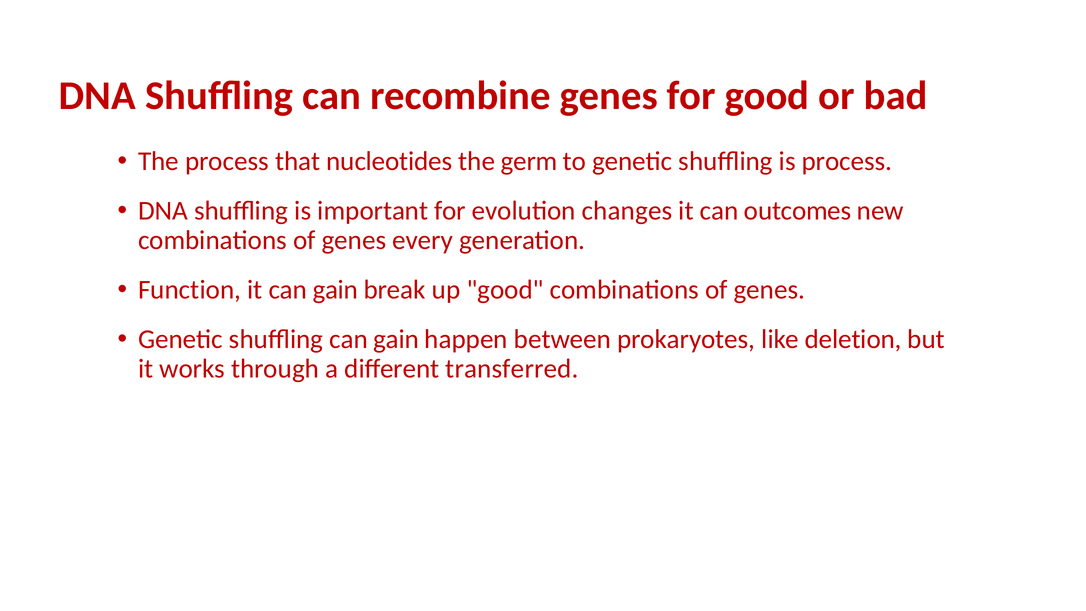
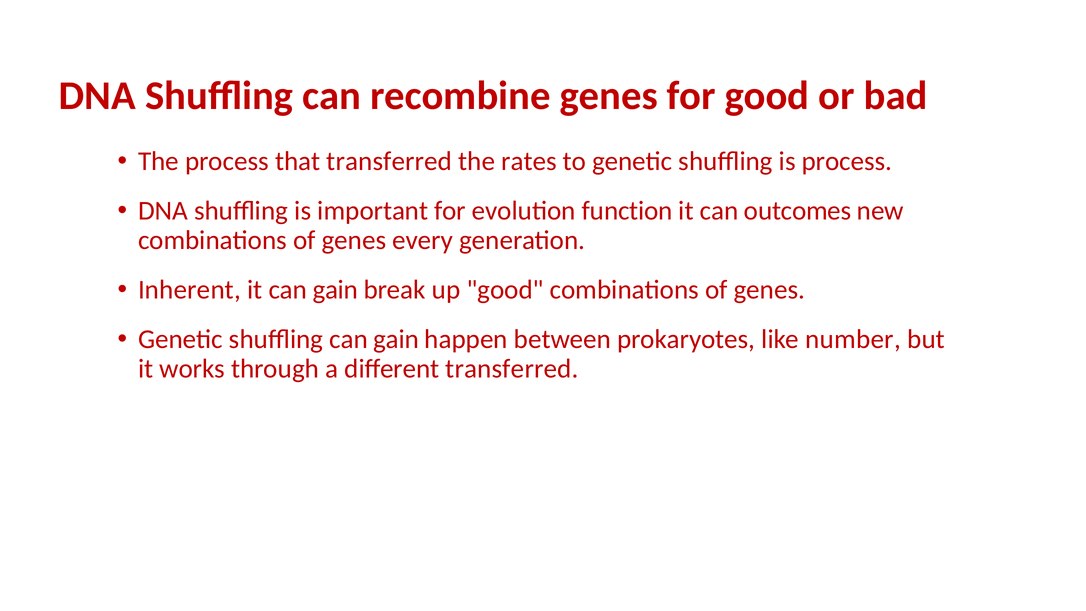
that nucleotides: nucleotides -> transferred
germ: germ -> rates
changes: changes -> function
Function: Function -> Inherent
deletion: deletion -> number
